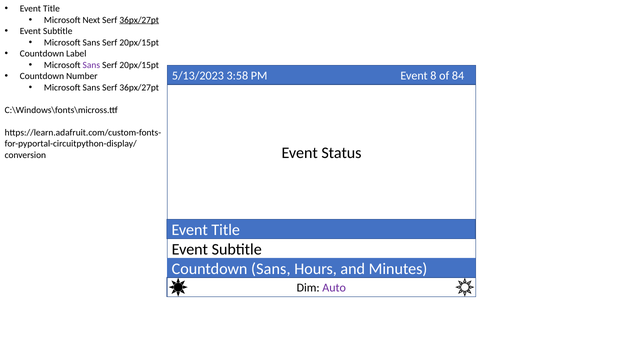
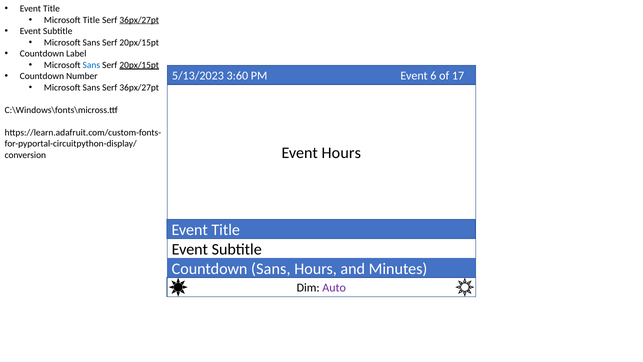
Microsoft Next: Next -> Title
Sans at (91, 65) colour: purple -> blue
20px/15pt at (139, 65) underline: none -> present
3:58: 3:58 -> 3:60
8: 8 -> 6
84: 84 -> 17
Event Status: Status -> Hours
